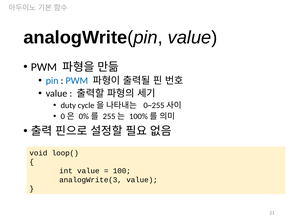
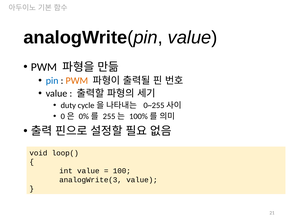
PWM at (77, 81) colour: blue -> orange
